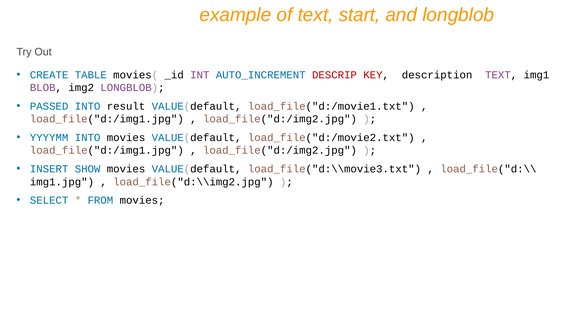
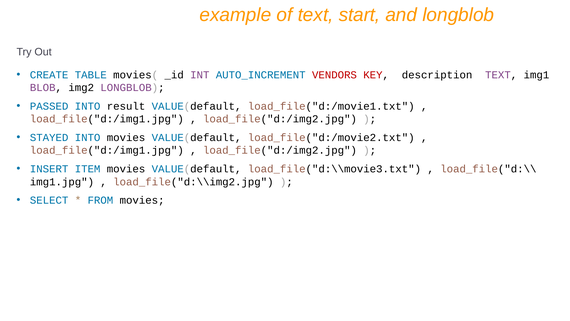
DESCRIP: DESCRIP -> VENDORS
YYYYMM: YYYYMM -> STAYED
SHOW: SHOW -> ITEM
